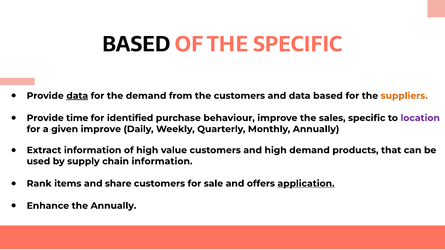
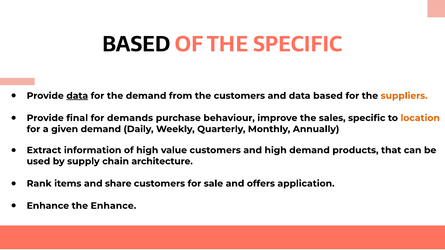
time: time -> final
identified: identified -> demands
location colour: purple -> orange
given improve: improve -> demand
chain information: information -> architecture
application underline: present -> none
the Annually: Annually -> Enhance
